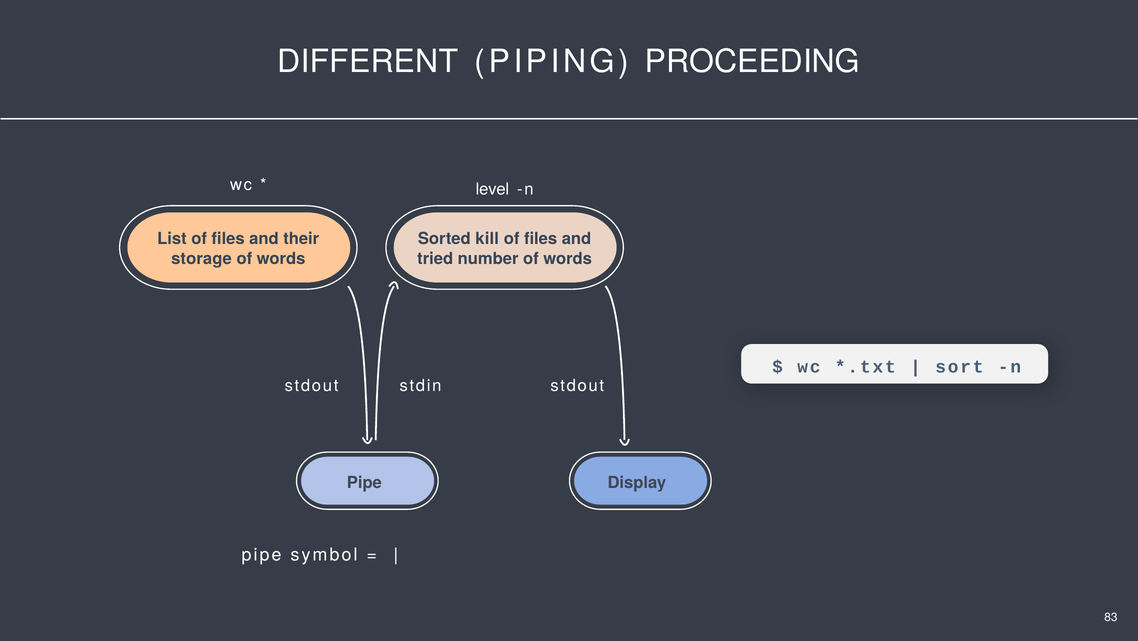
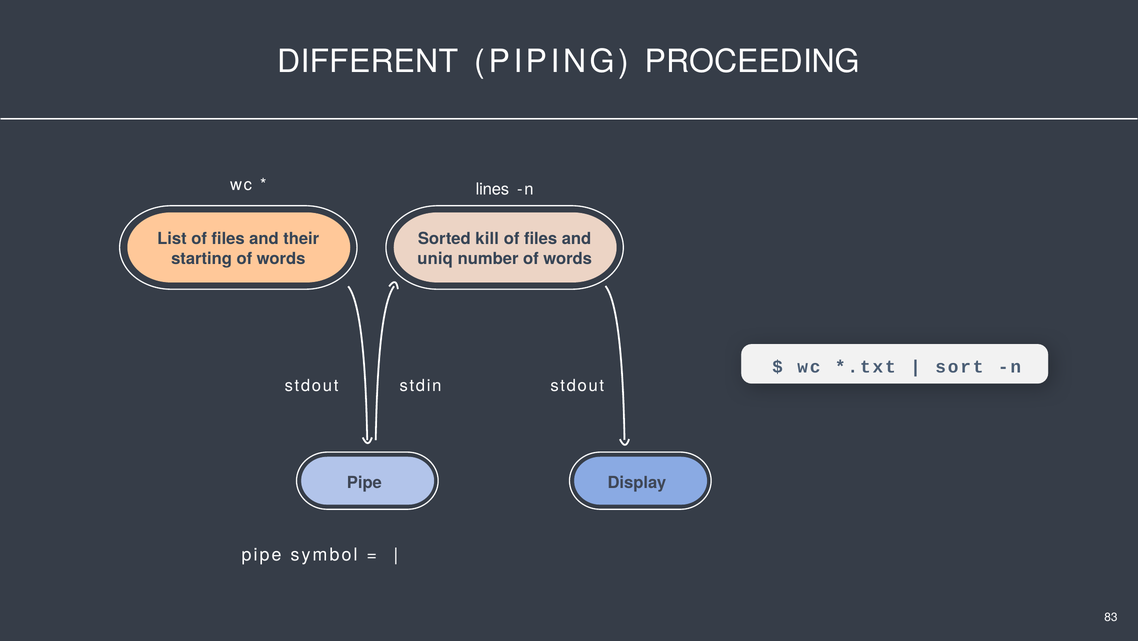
level: level -> lines
storage: storage -> starting
tried: tried -> uniq
